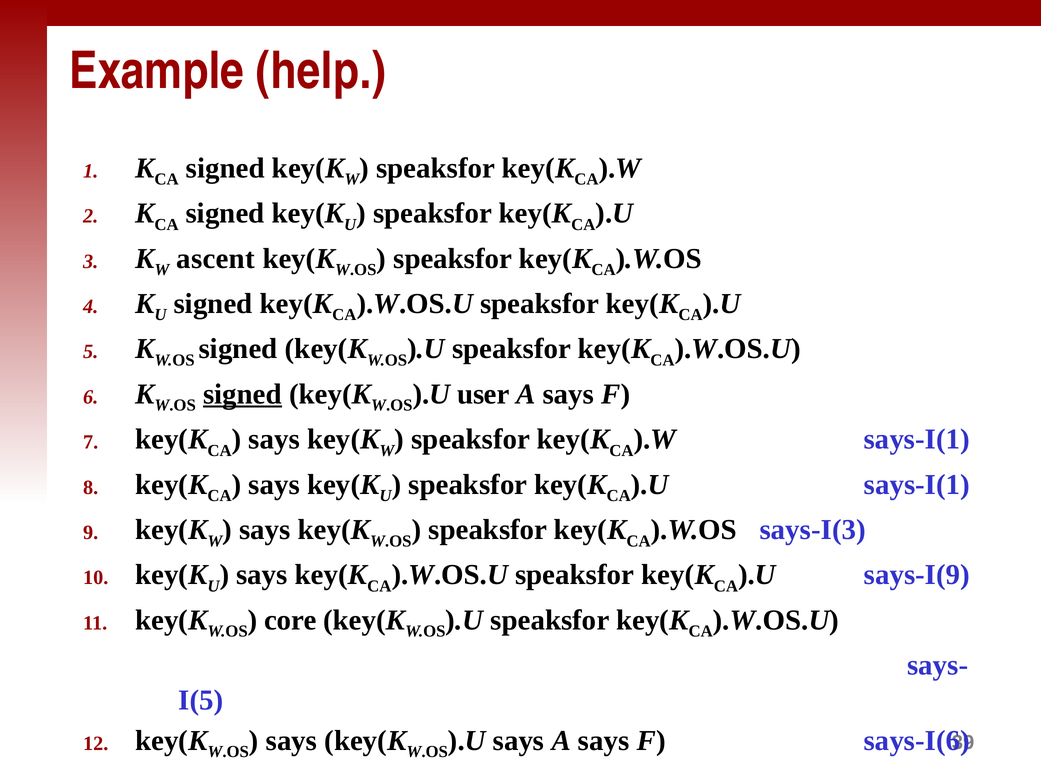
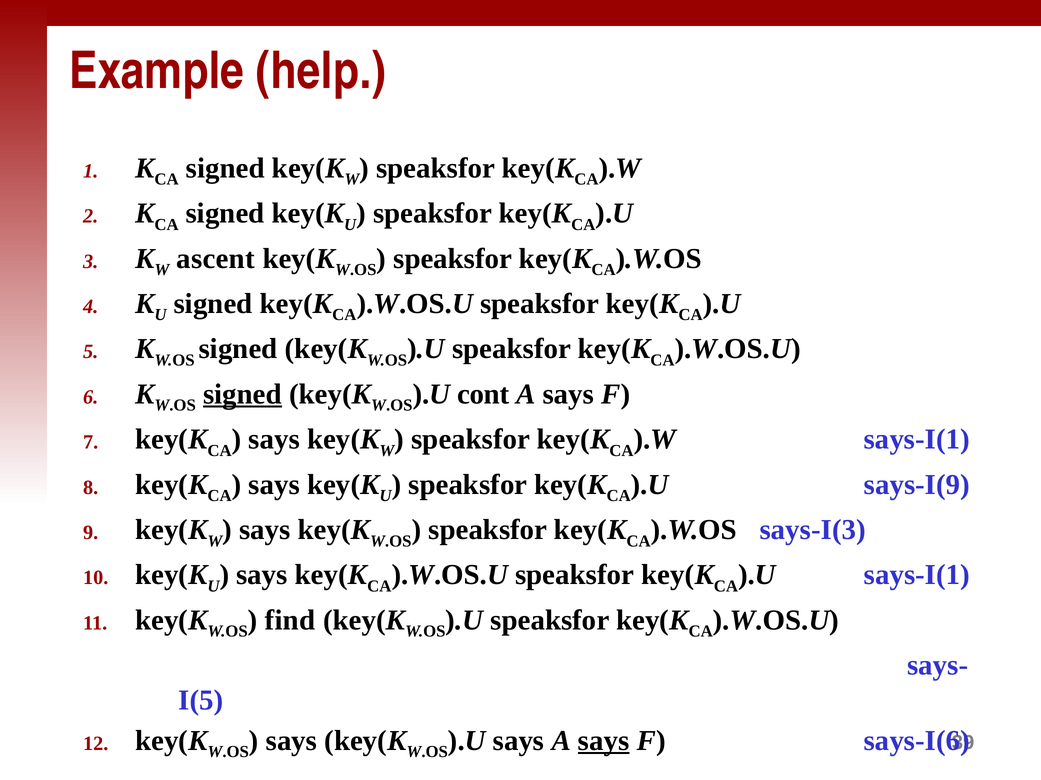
user: user -> cont
says-I(1 at (917, 485): says-I(1 -> says-I(9
says-I(9 at (917, 576): says-I(9 -> says-I(1
core: core -> find
says at (604, 741) underline: none -> present
